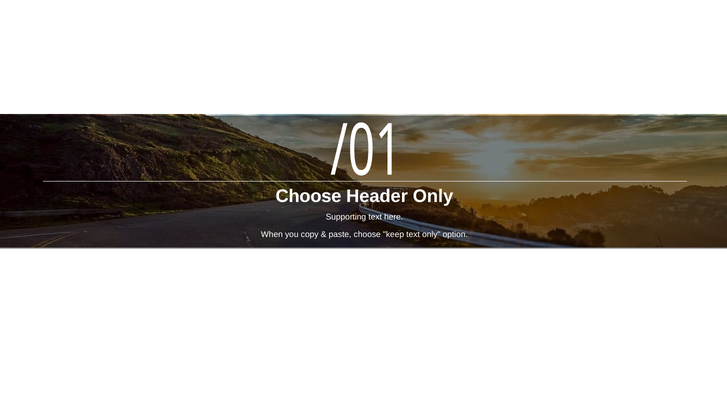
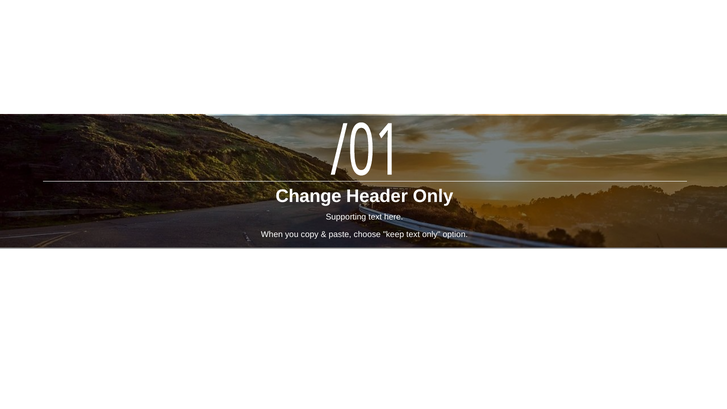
Choose at (308, 196): Choose -> Change
